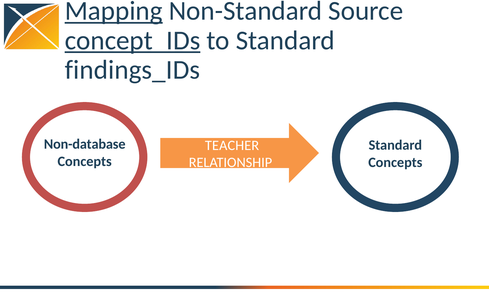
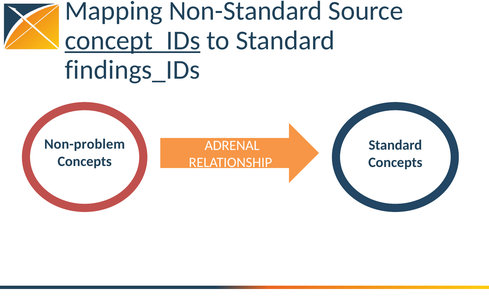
Mapping underline: present -> none
Non-database: Non-database -> Non-problem
TEACHER: TEACHER -> ADRENAL
